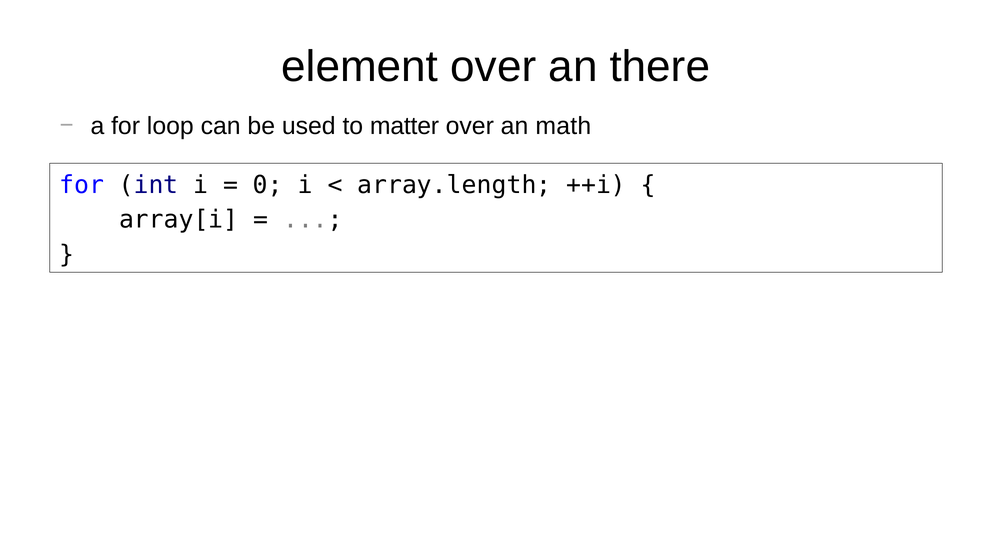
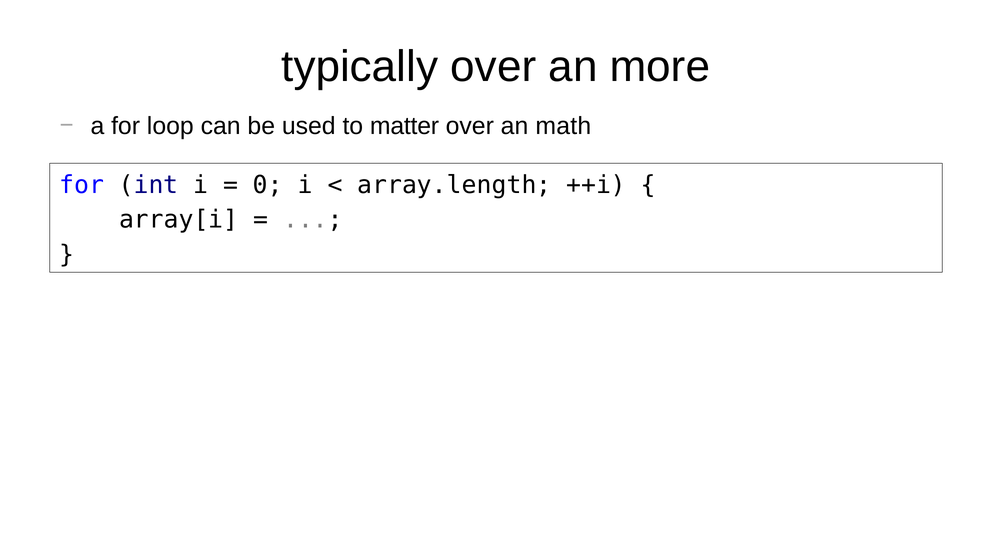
element: element -> typically
there: there -> more
